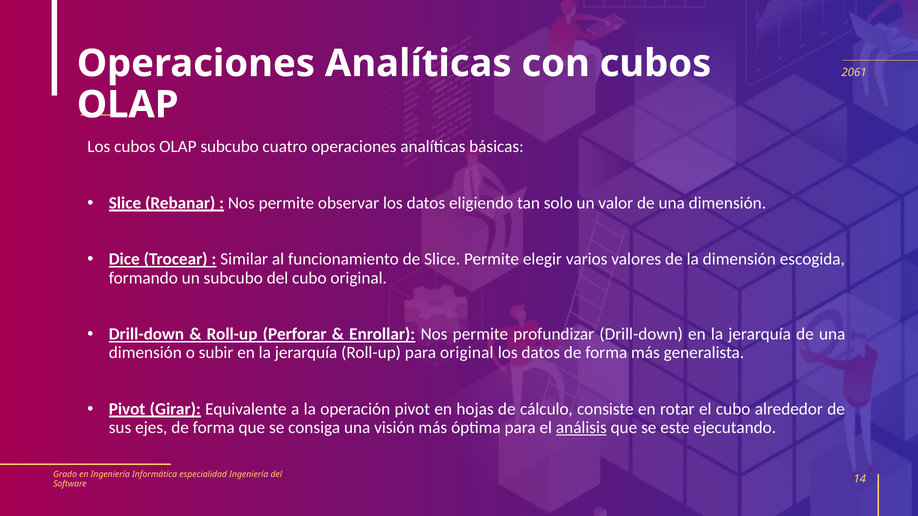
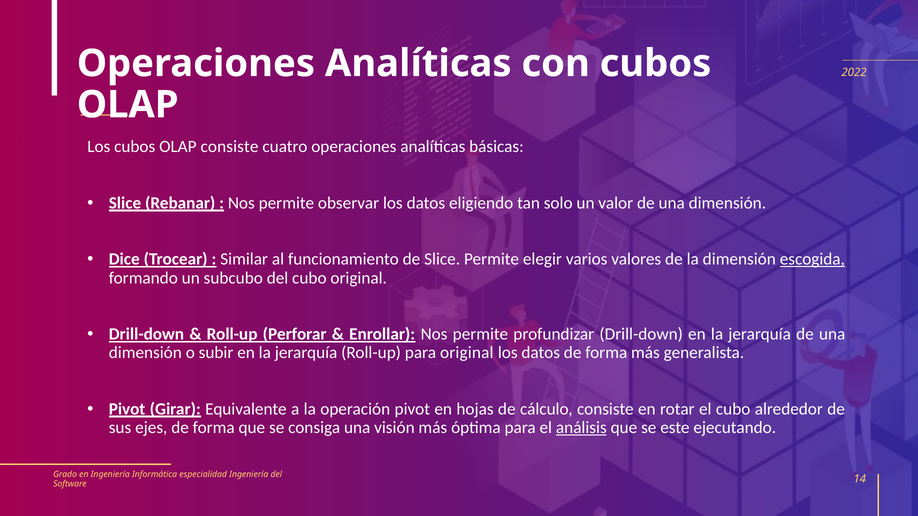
2061: 2061 -> 2022
OLAP subcubo: subcubo -> consiste
escogida underline: none -> present
